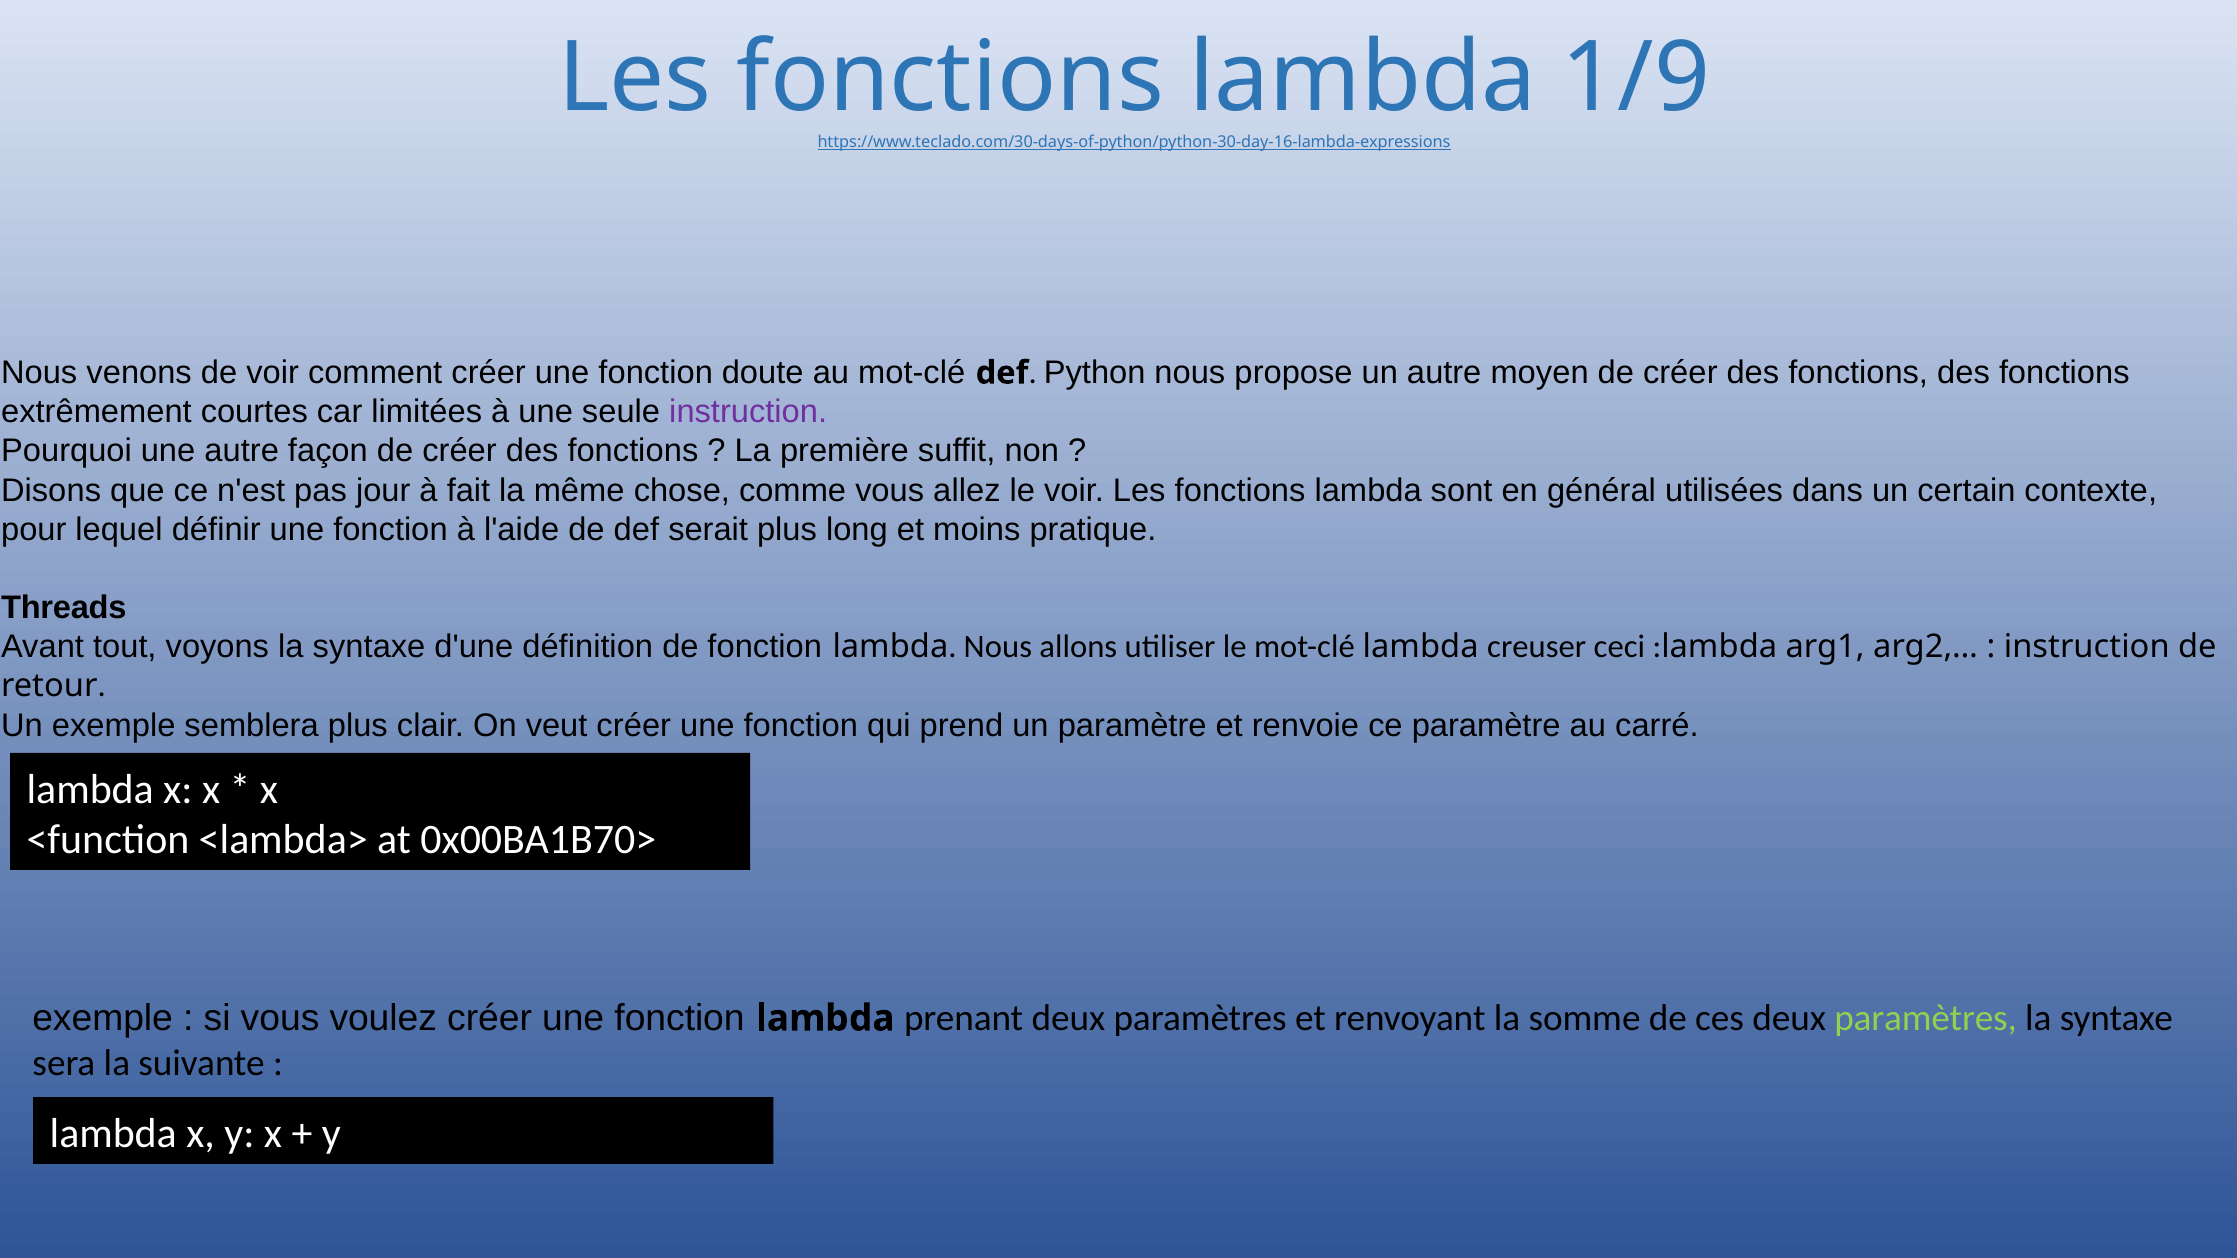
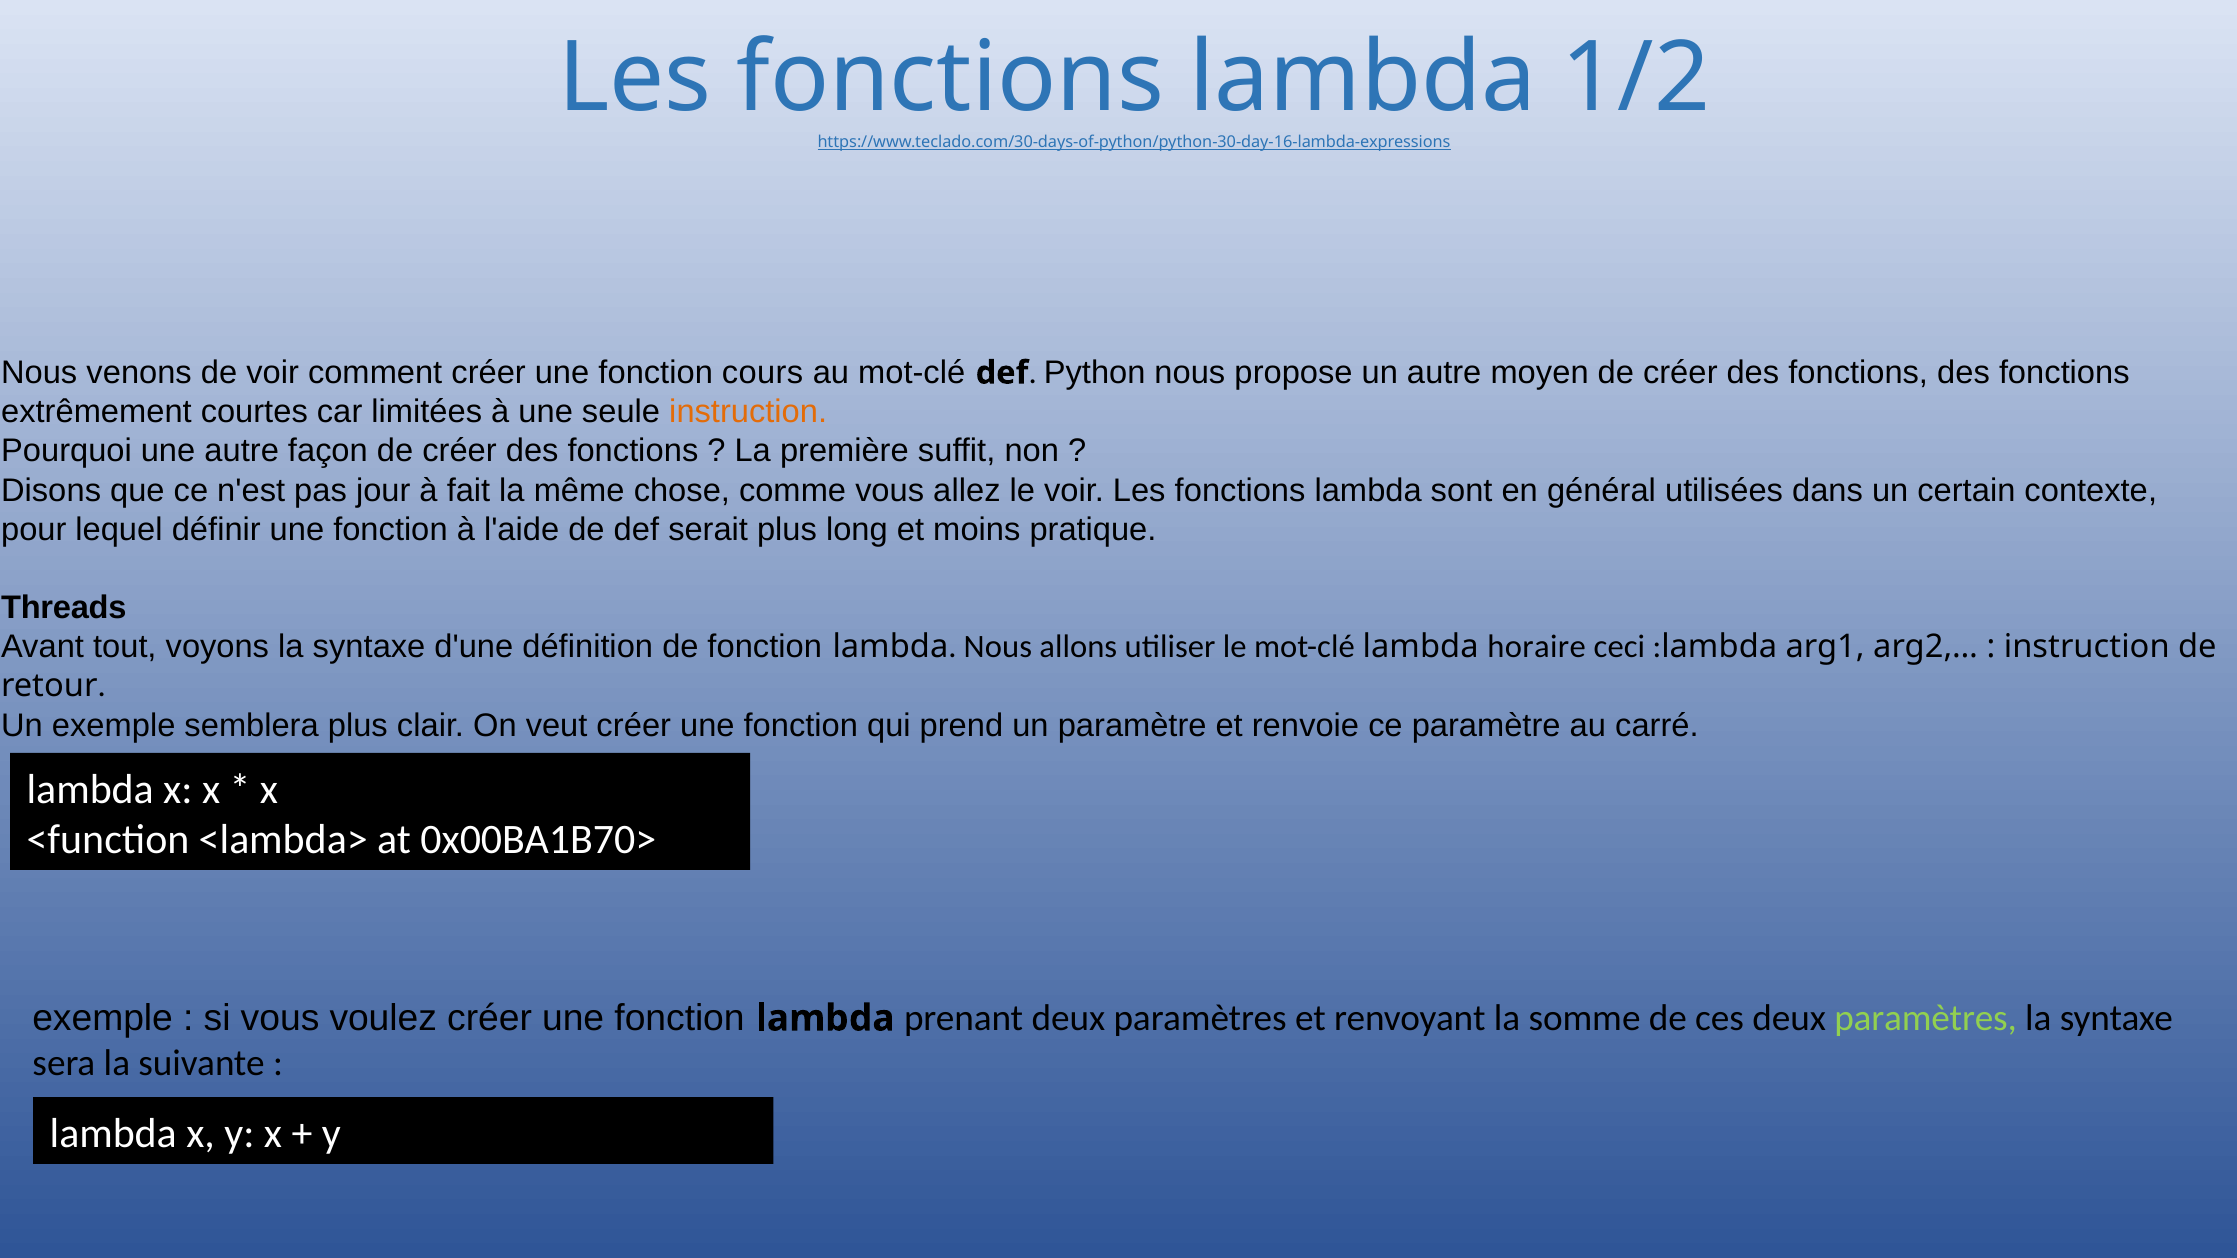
1/9: 1/9 -> 1/2
doute: doute -> cours
instruction at (748, 412) colour: purple -> orange
creuser: creuser -> horaire
